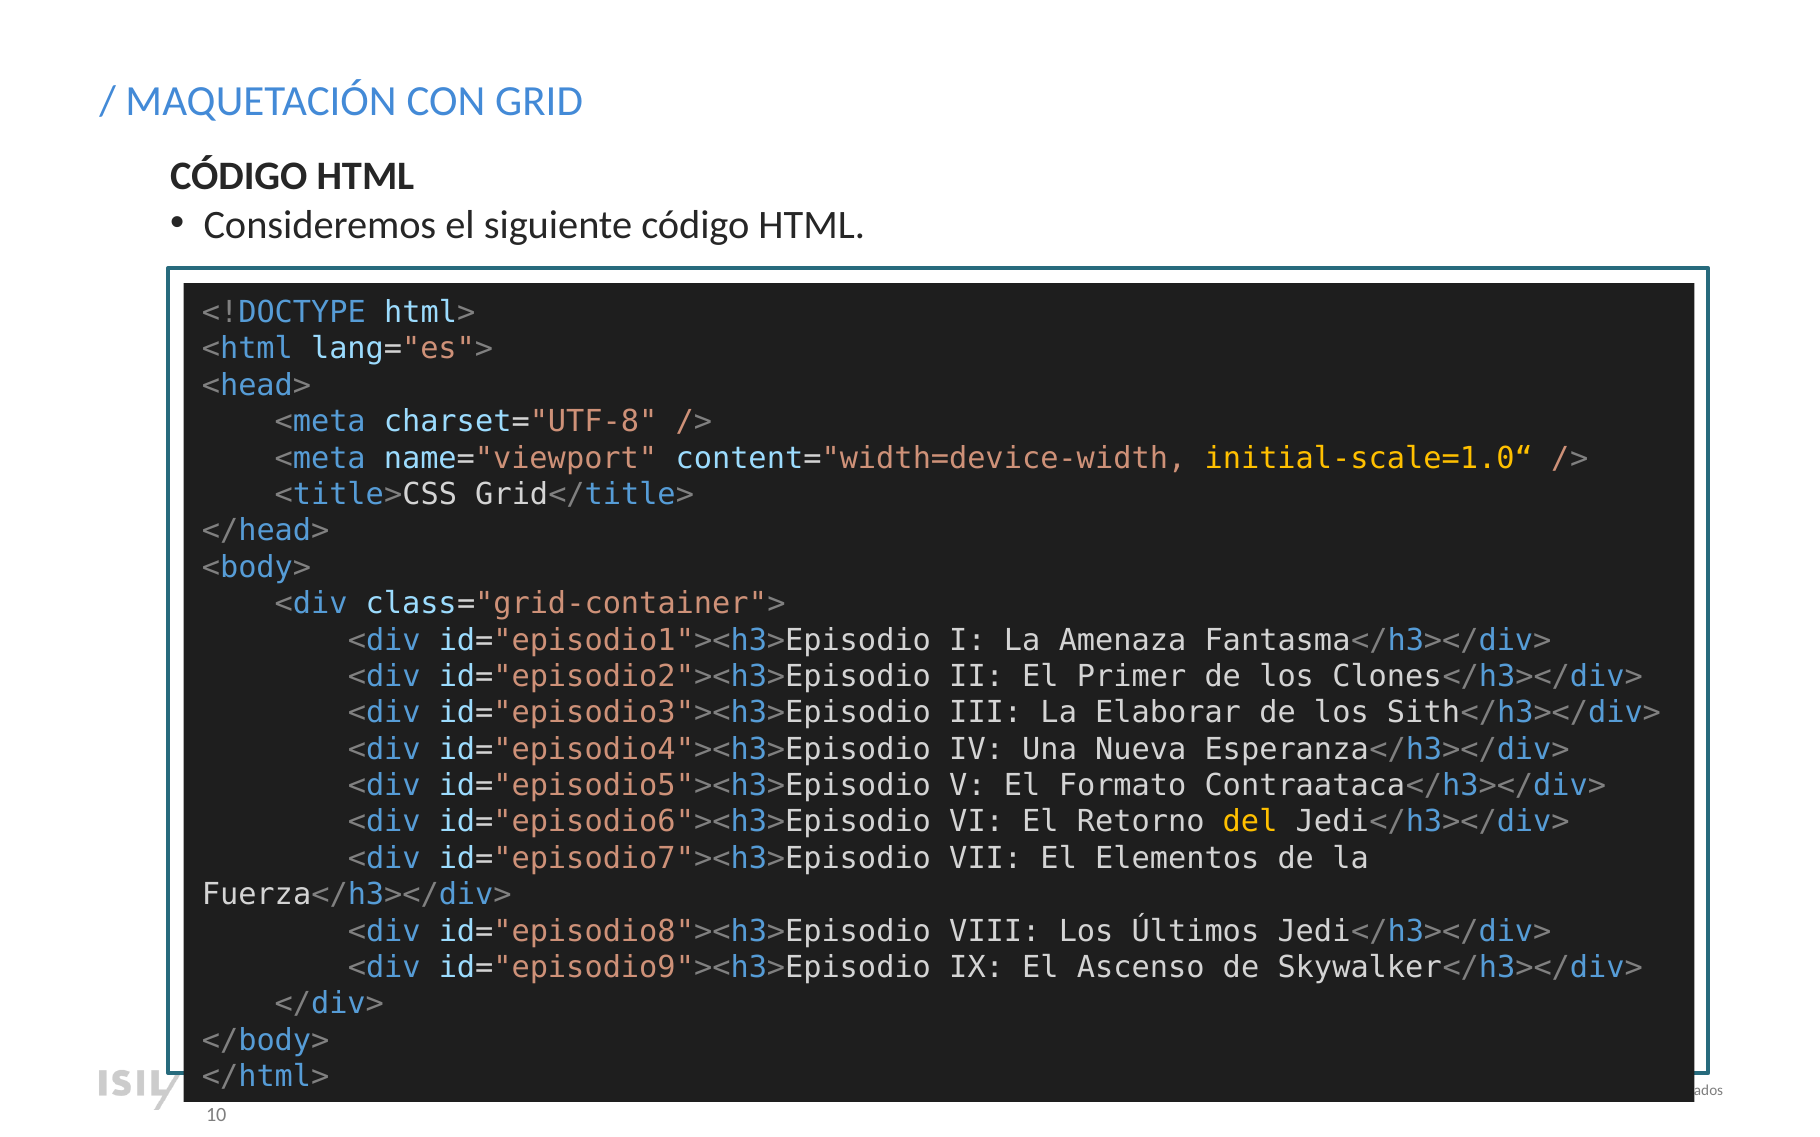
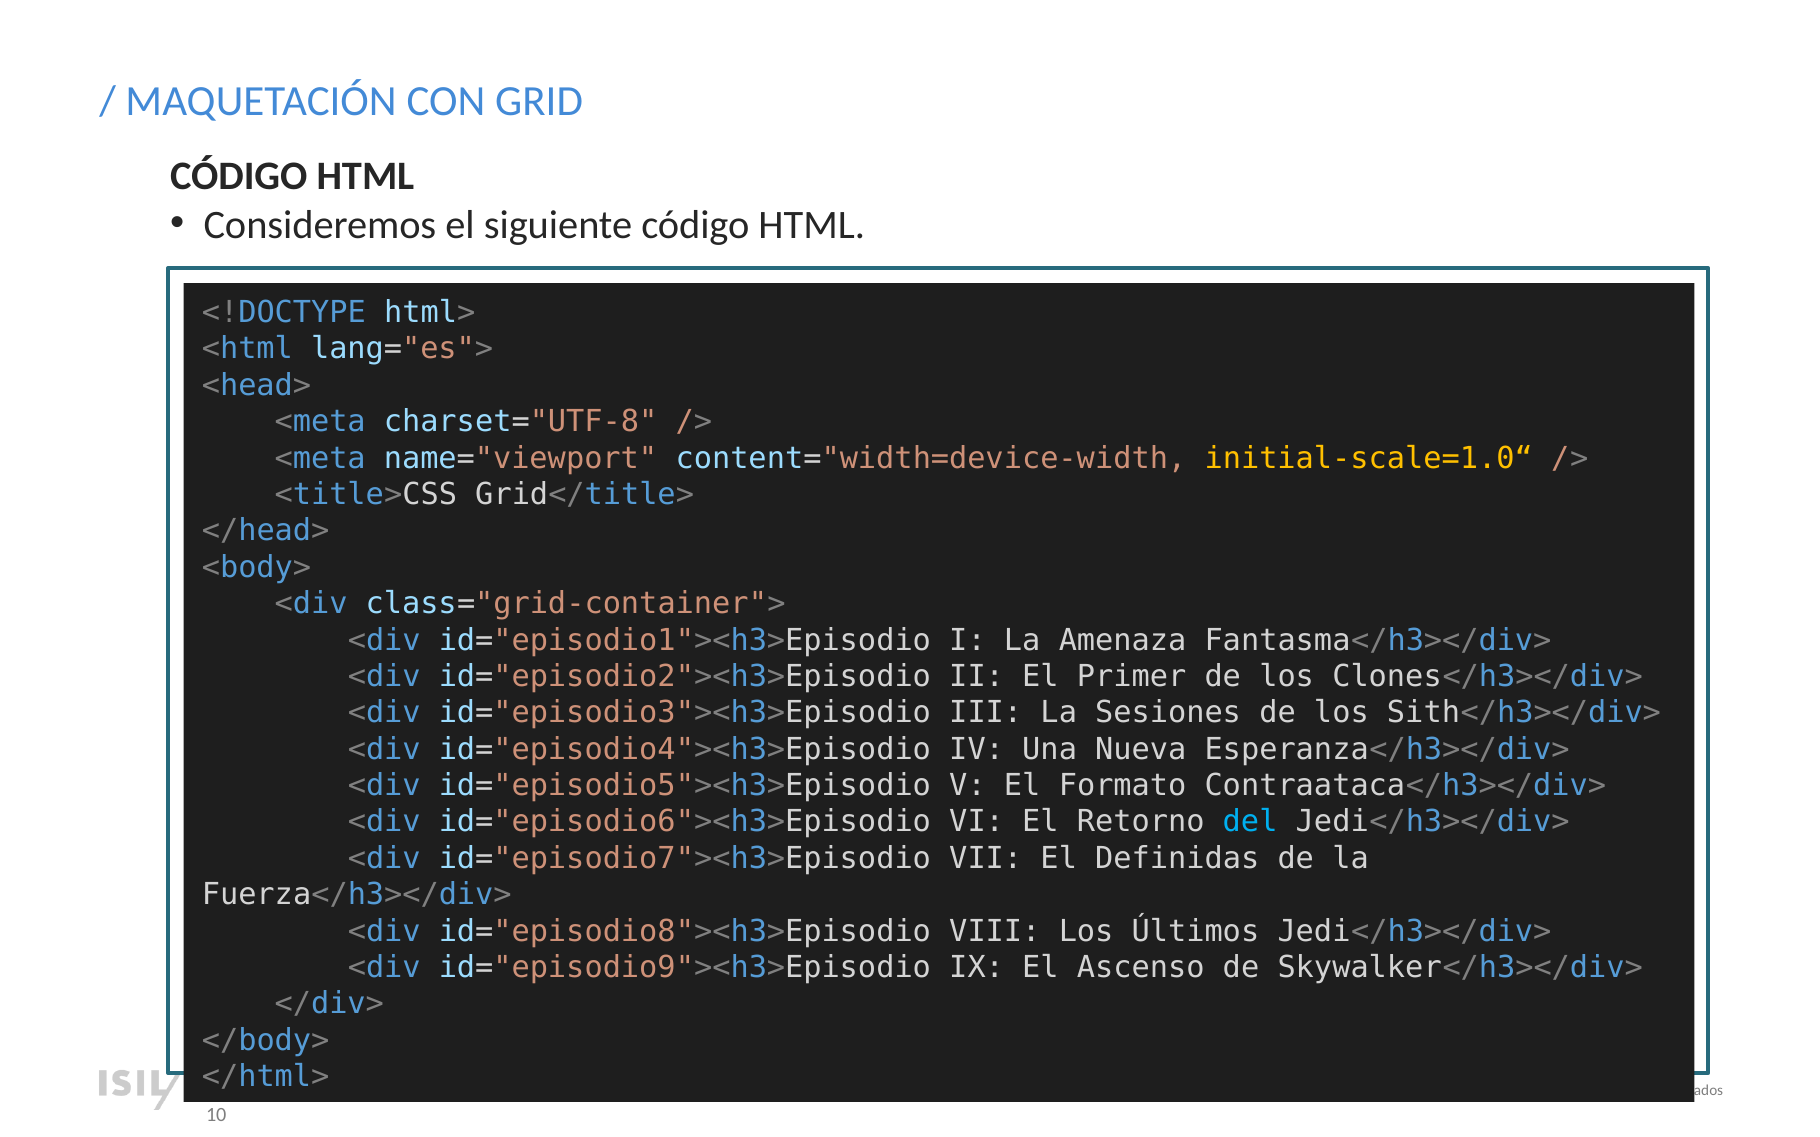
Elaborar: Elaborar -> Sesiones
del colour: yellow -> light blue
Elementos: Elementos -> Definidas
